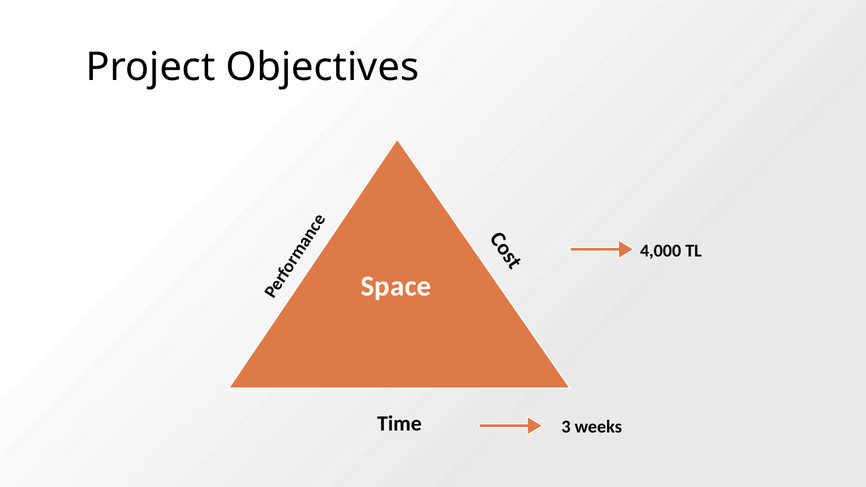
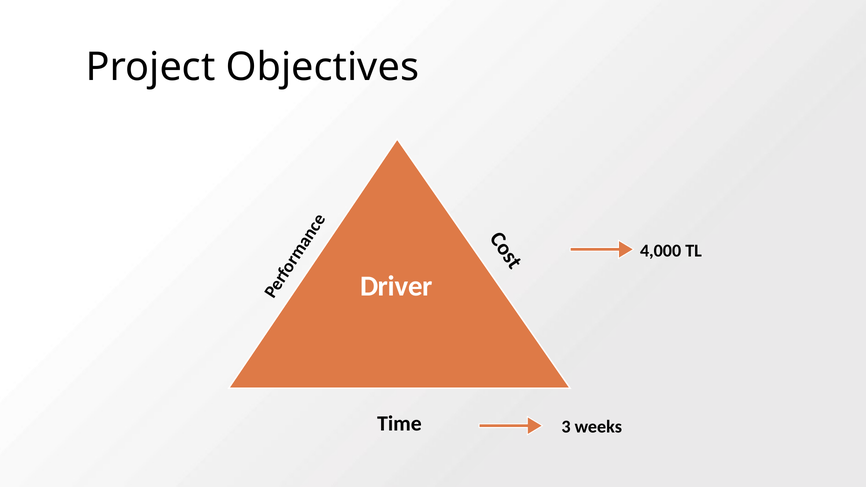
Space: Space -> Driver
